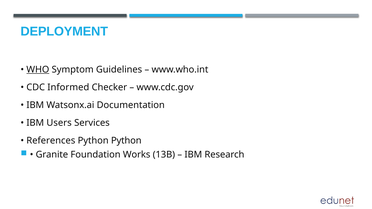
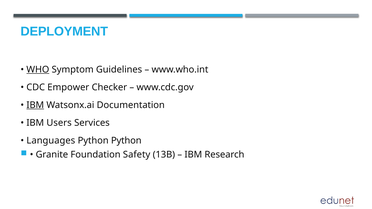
Informed: Informed -> Empower
IBM at (35, 105) underline: none -> present
References: References -> Languages
Works: Works -> Safety
